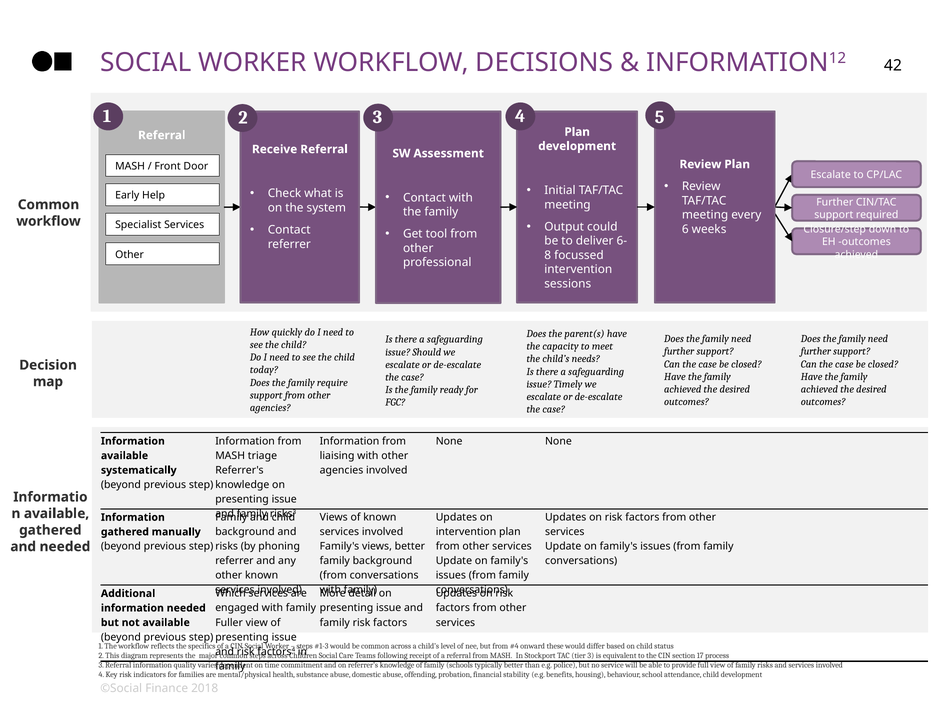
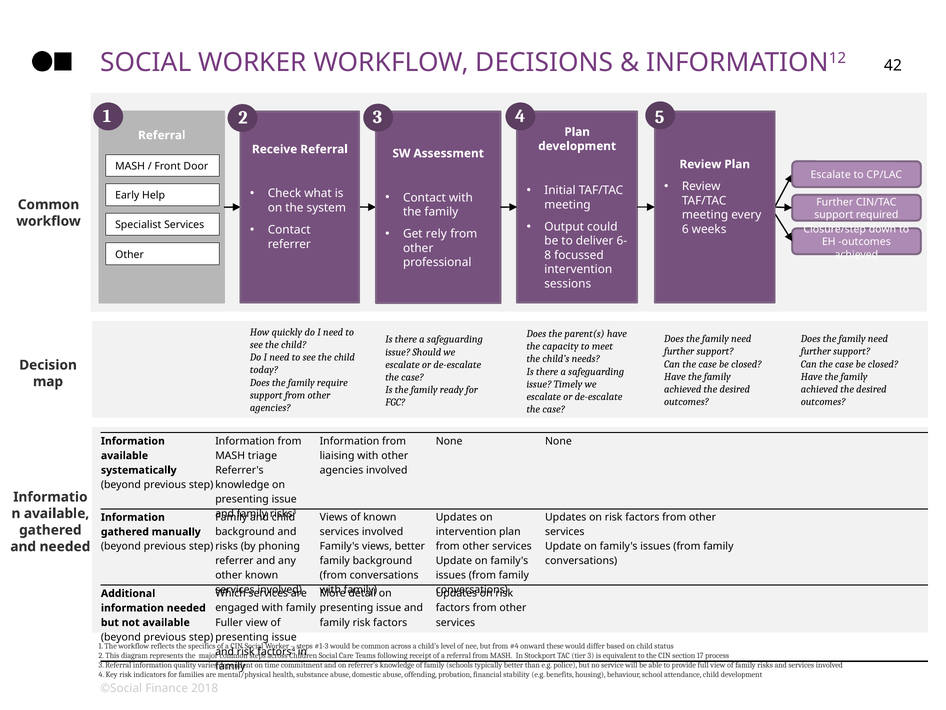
tool: tool -> rely
